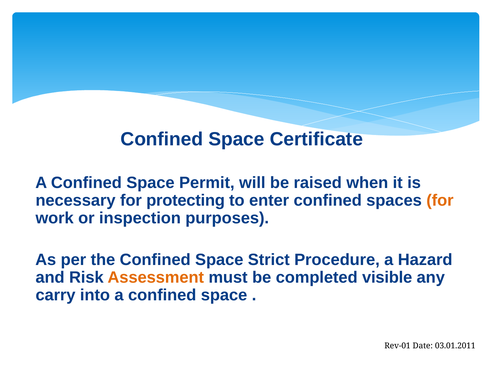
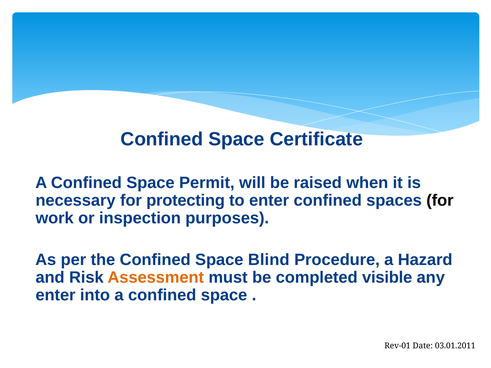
for at (440, 200) colour: orange -> black
Strict: Strict -> Blind
carry at (55, 295): carry -> enter
